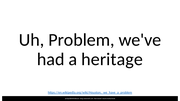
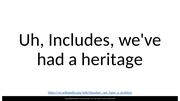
Problem: Problem -> Includes
